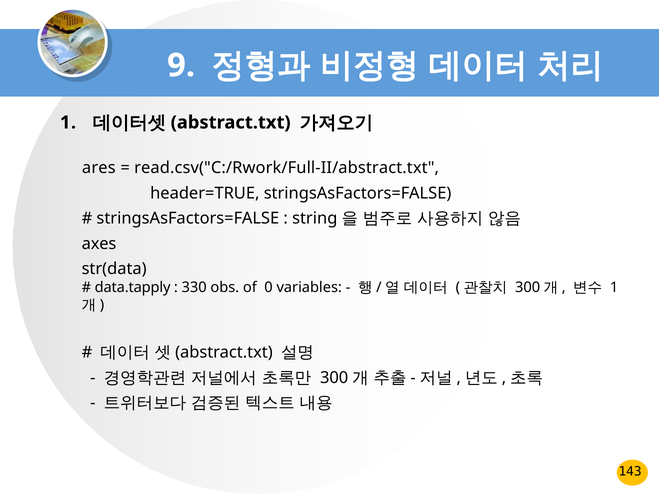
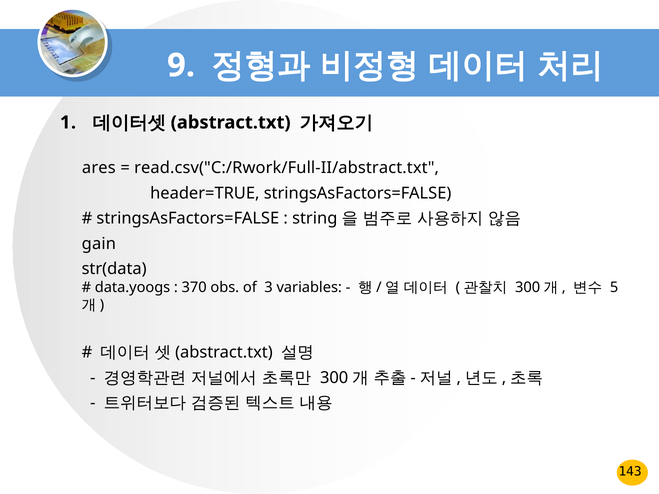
axes: axes -> gain
data.tapply: data.tapply -> data.yoogs
330: 330 -> 370
0: 0 -> 3
1 at (614, 288): 1 -> 5
